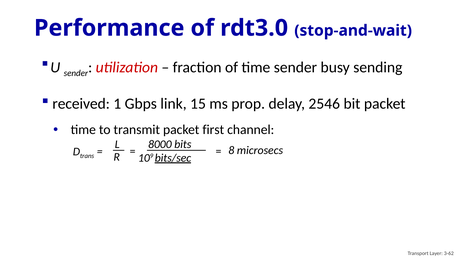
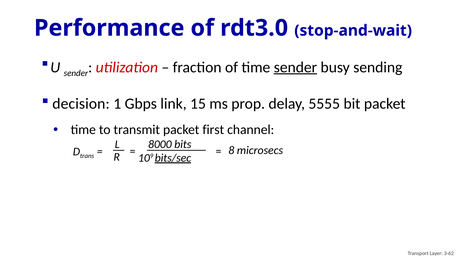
sender at (295, 67) underline: none -> present
received: received -> decision
2546: 2546 -> 5555
